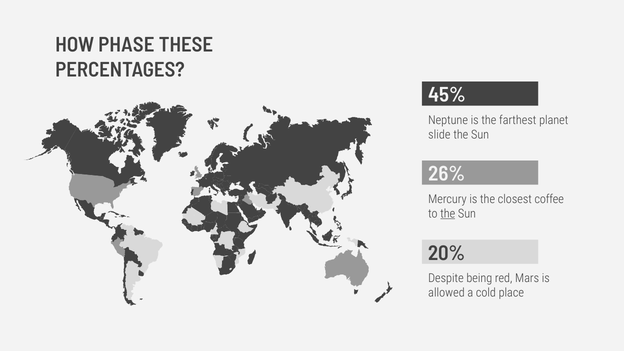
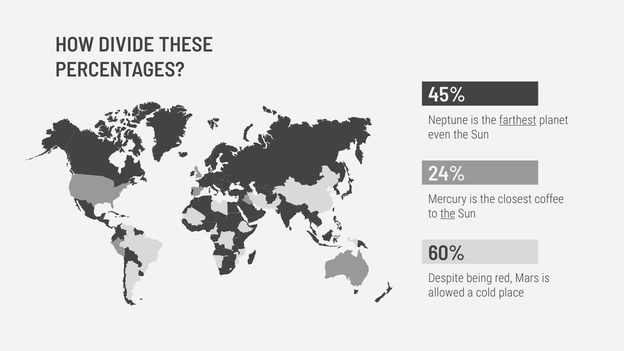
PHASE: PHASE -> DIVIDE
farthest underline: none -> present
slide: slide -> even
26%: 26% -> 24%
20%: 20% -> 60%
